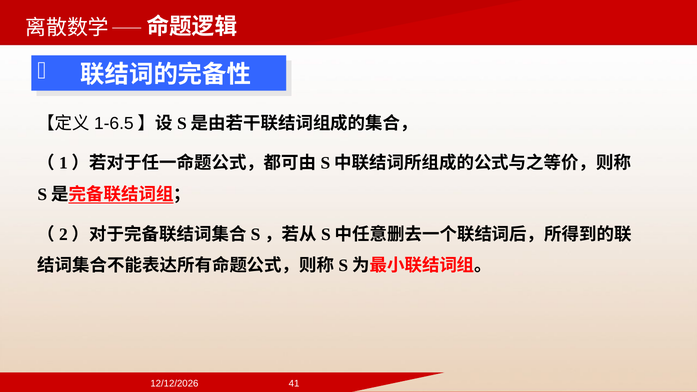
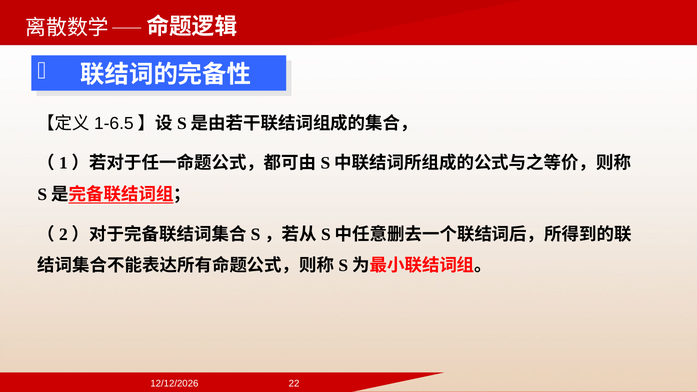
41: 41 -> 22
